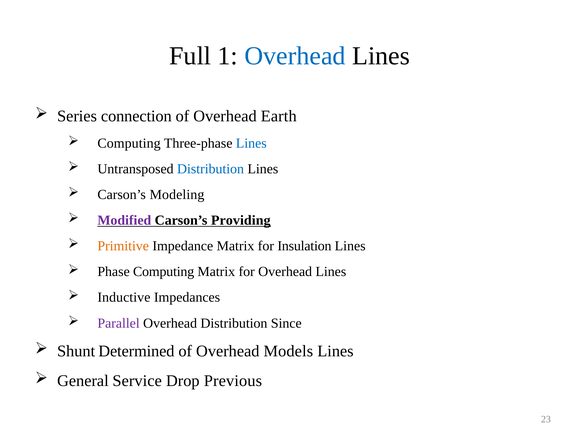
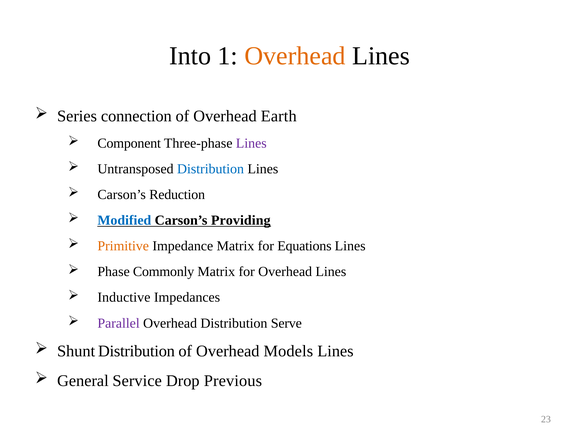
Full: Full -> Into
Overhead at (295, 56) colour: blue -> orange
Computing at (129, 143): Computing -> Component
Lines at (251, 143) colour: blue -> purple
Modeling: Modeling -> Reduction
Modified colour: purple -> blue
Insulation: Insulation -> Equations
Phase Computing: Computing -> Commonly
Since: Since -> Serve
Shunt Determined: Determined -> Distribution
